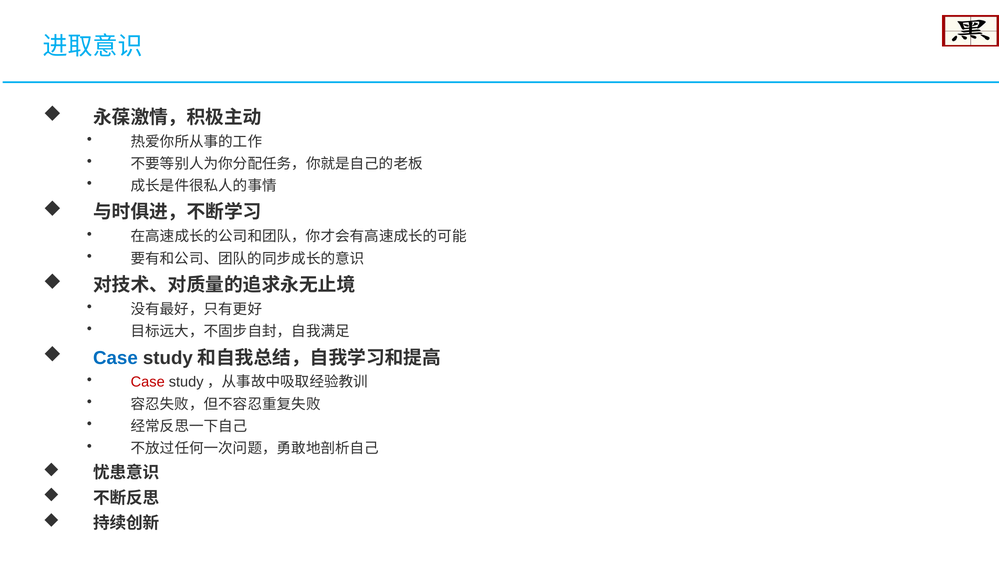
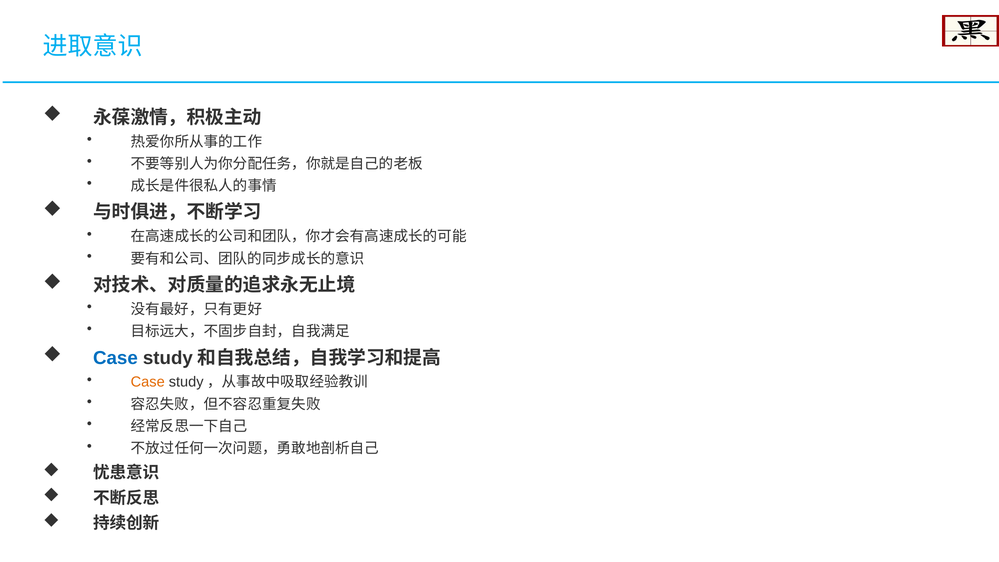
Case at (148, 382) colour: red -> orange
